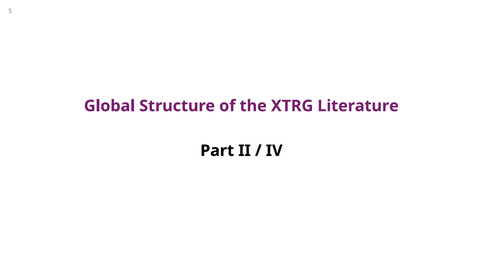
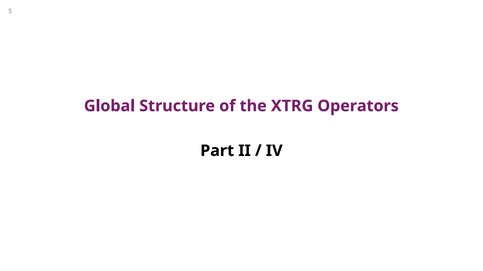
Literature: Literature -> Operators
